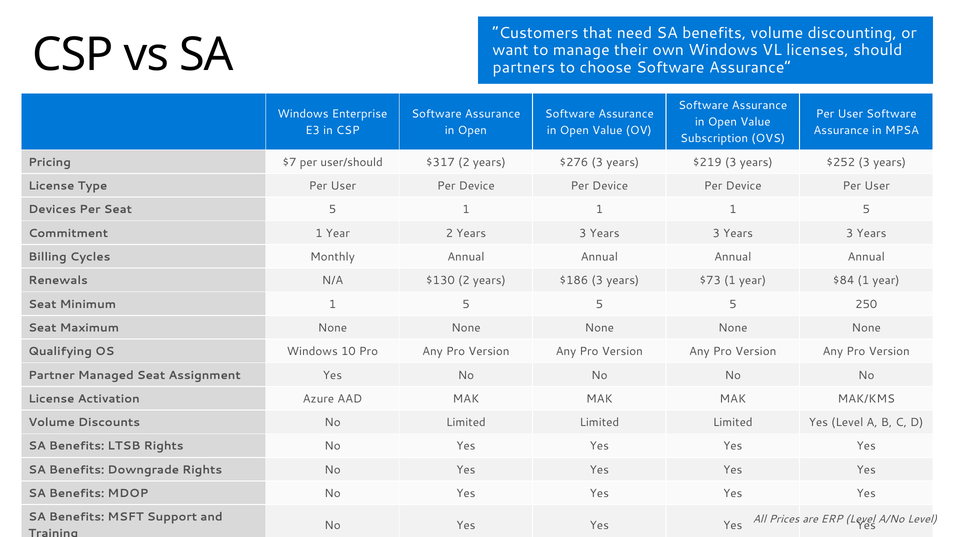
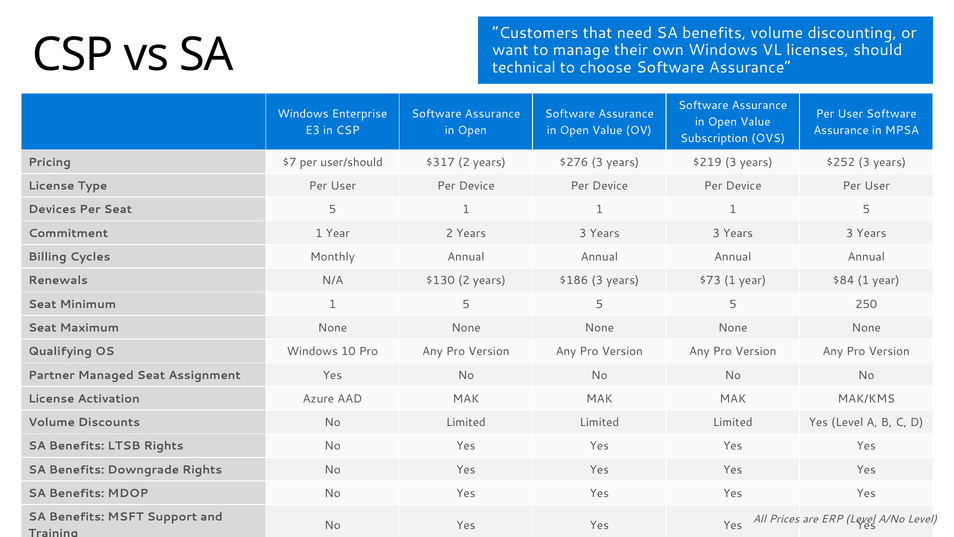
partners: partners -> technical
